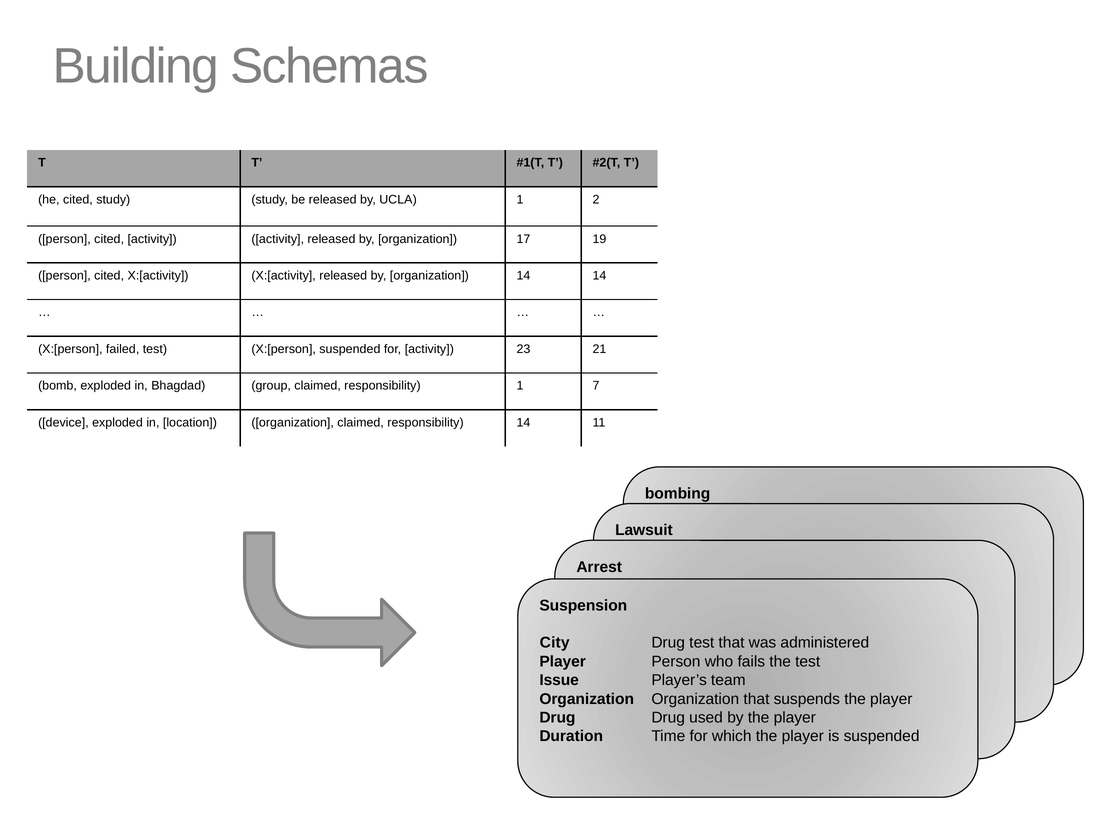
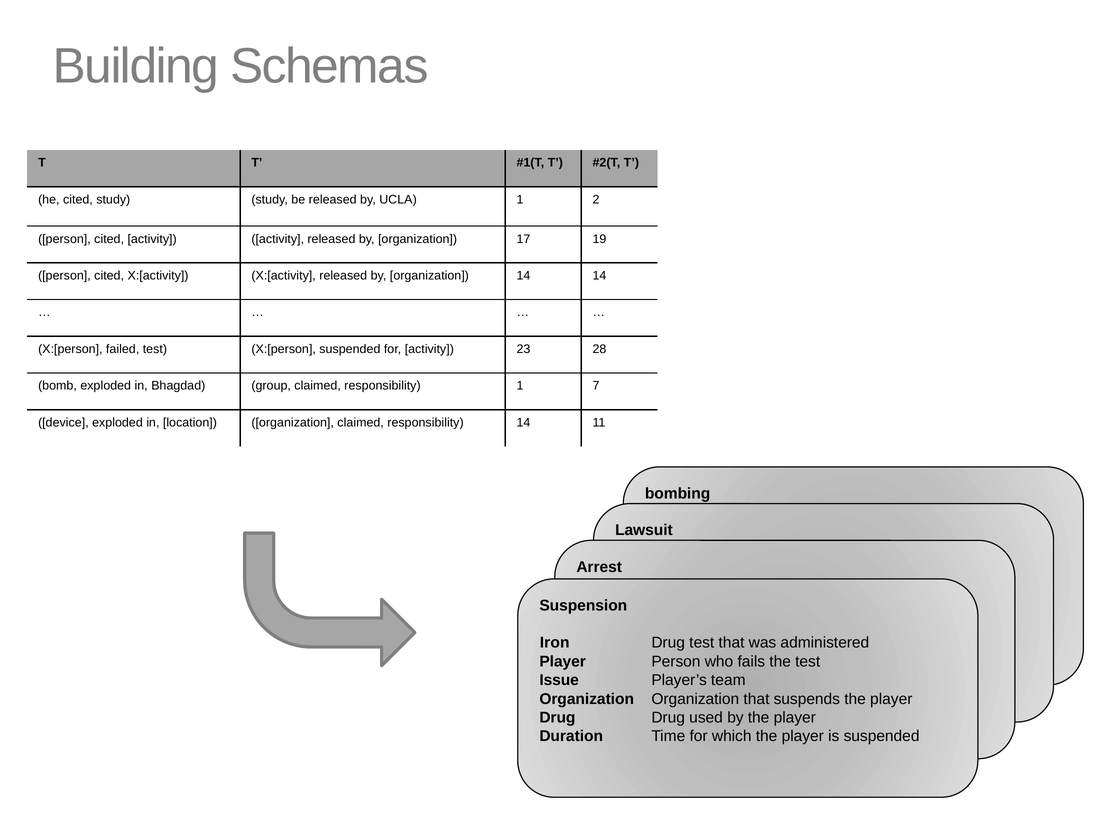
21: 21 -> 28
City: City -> Iron
